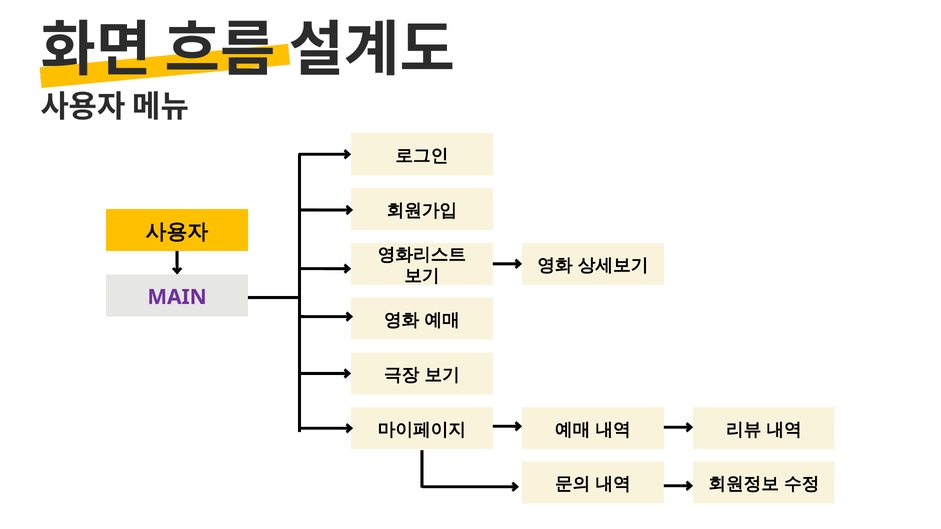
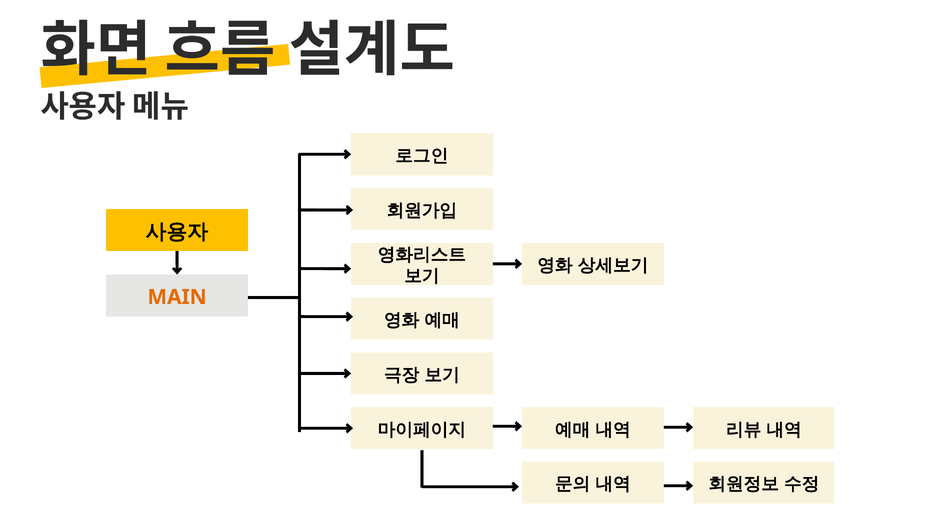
MAIN colour: purple -> orange
